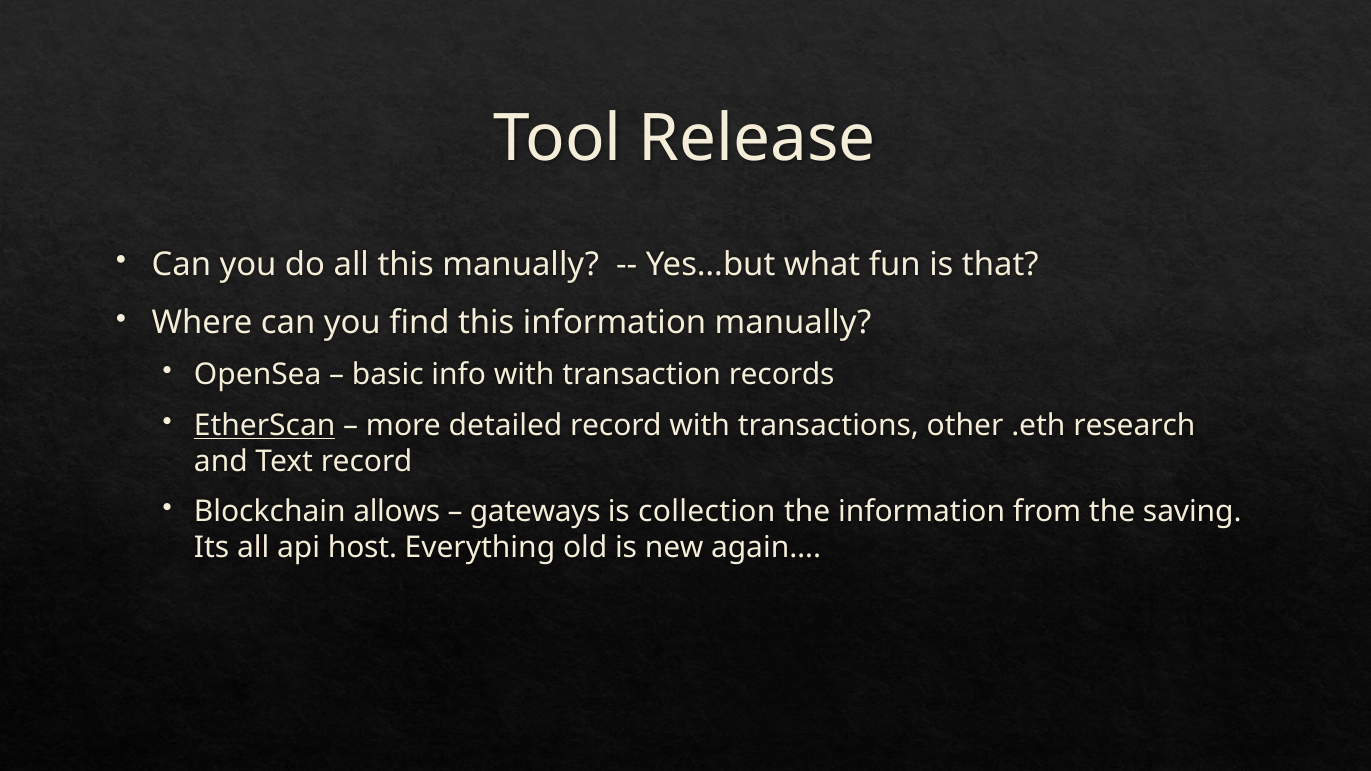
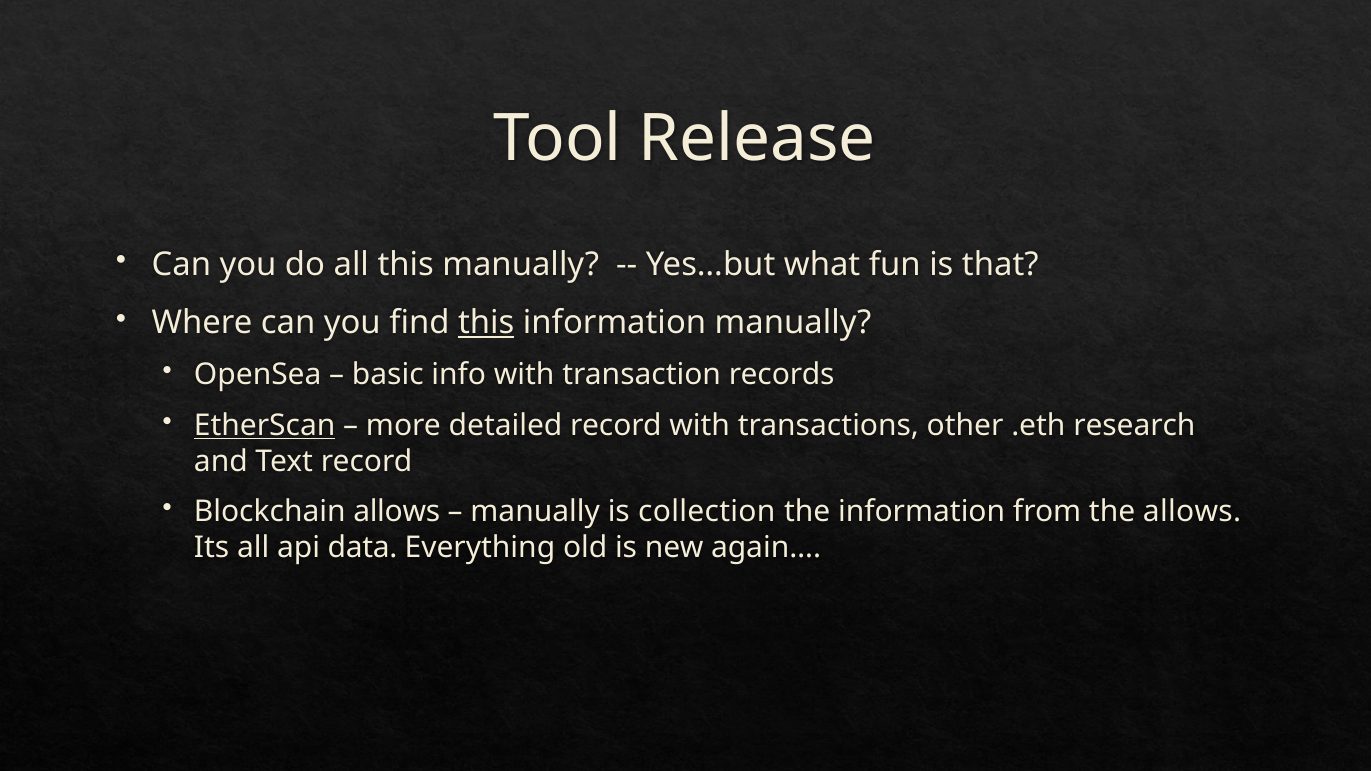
this at (486, 323) underline: none -> present
gateways at (535, 512): gateways -> manually
the saving: saving -> allows
host: host -> data
